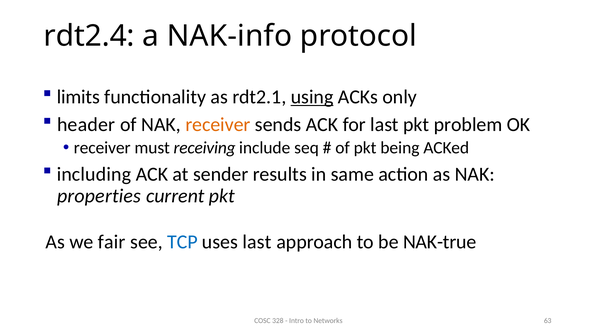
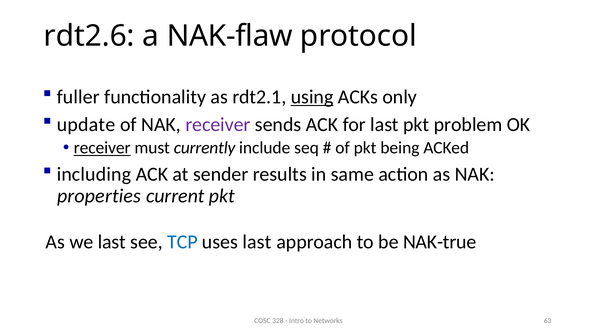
rdt2.4: rdt2.4 -> rdt2.6
NAK-info: NAK-info -> NAK-flaw
limits: limits -> fuller
header: header -> update
receiver at (218, 125) colour: orange -> purple
receiver at (102, 148) underline: none -> present
receiving: receiving -> currently
we fair: fair -> last
